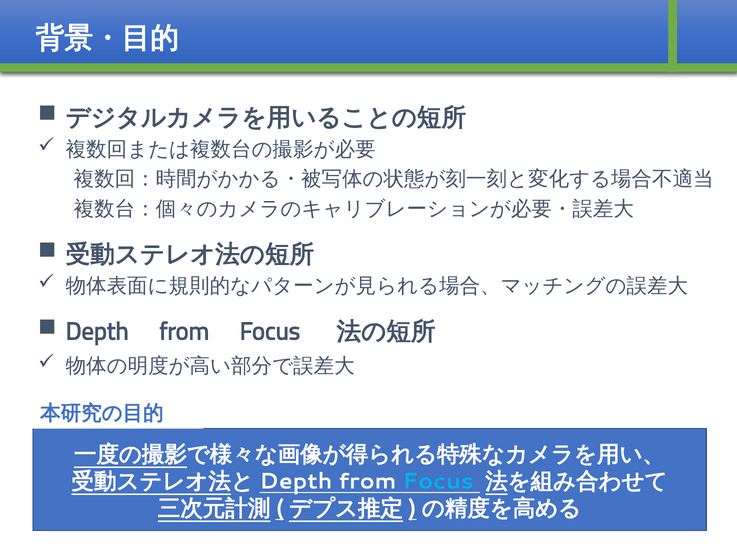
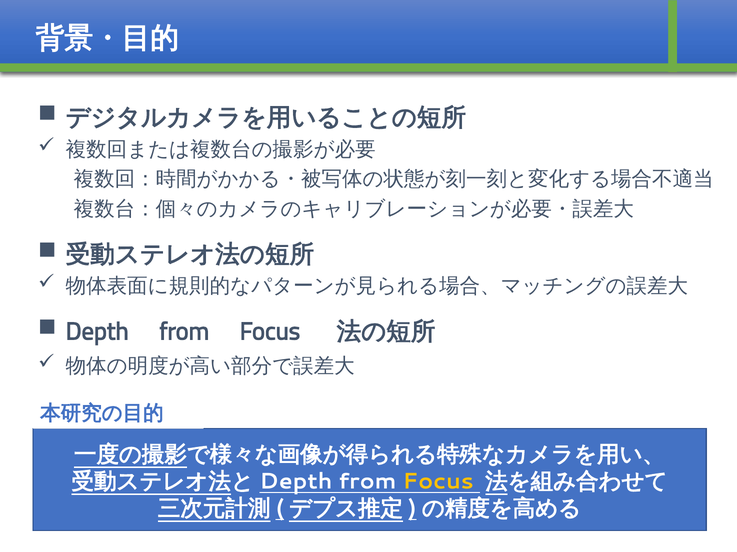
Focus at (438, 482) colour: light blue -> yellow
